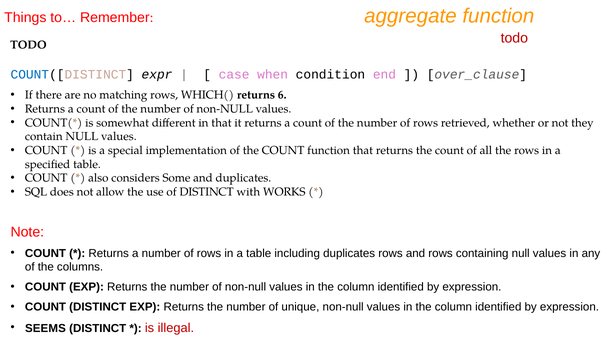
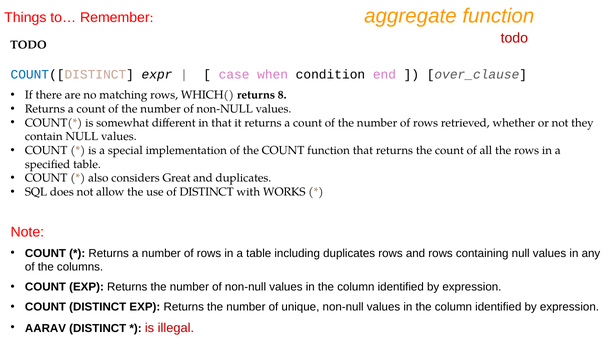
6: 6 -> 8
Some: Some -> Great
SEEMS: SEEMS -> AARAV
